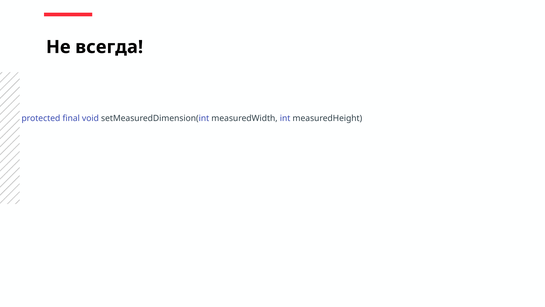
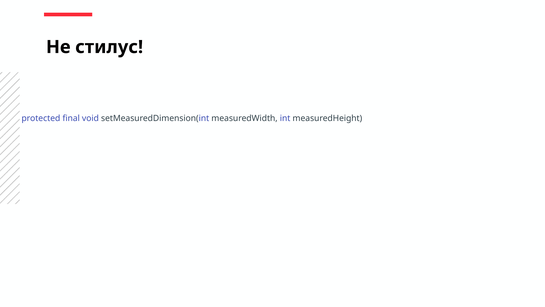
всегда: всегда -> стилус
